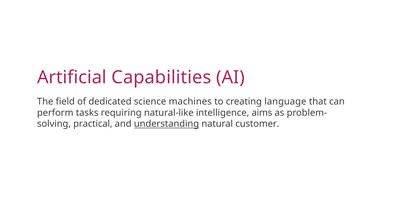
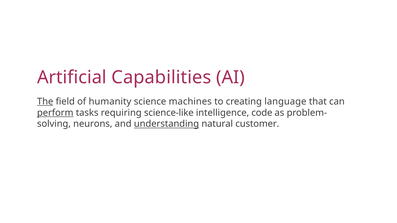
The underline: none -> present
dedicated: dedicated -> humanity
perform underline: none -> present
natural-like: natural-like -> science-like
aims: aims -> code
practical: practical -> neurons
